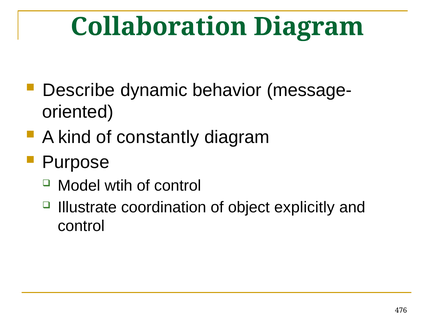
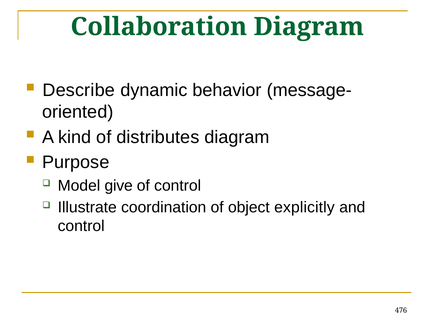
constantly: constantly -> distributes
wtih: wtih -> give
